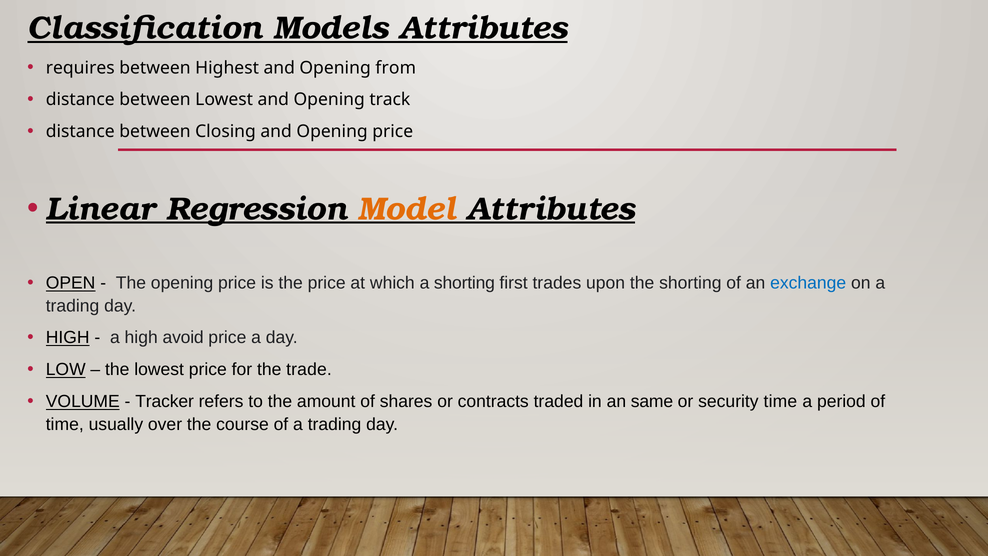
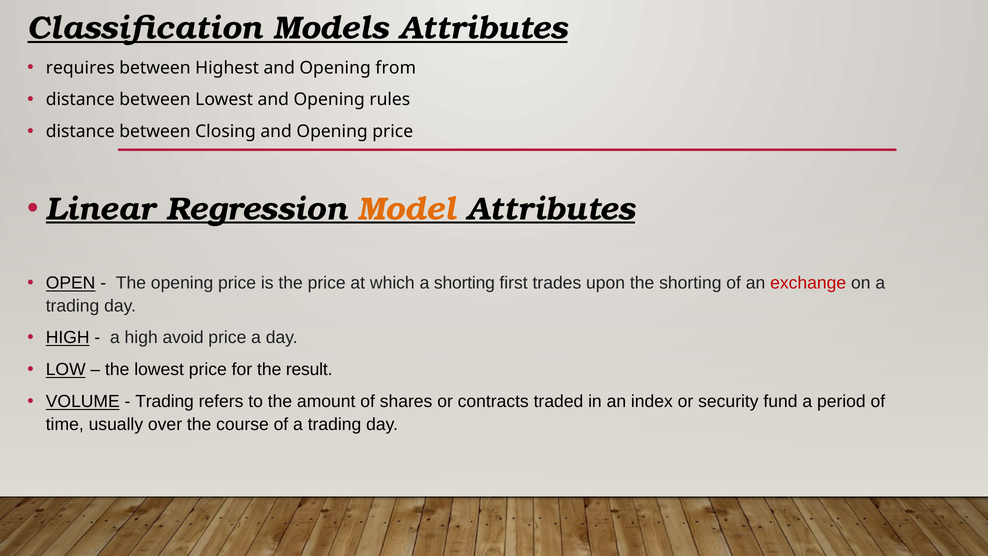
track: track -> rules
exchange colour: blue -> red
trade: trade -> result
Tracker at (165, 401): Tracker -> Trading
same: same -> index
security time: time -> fund
